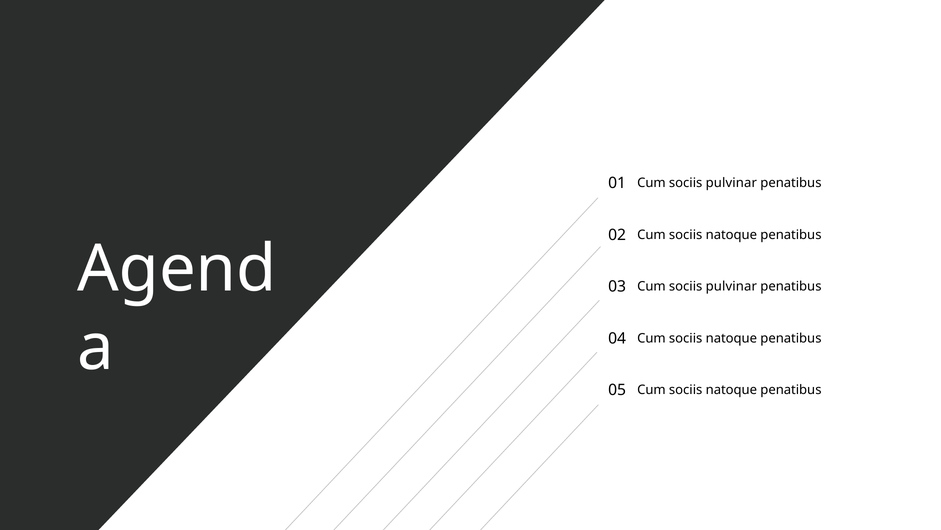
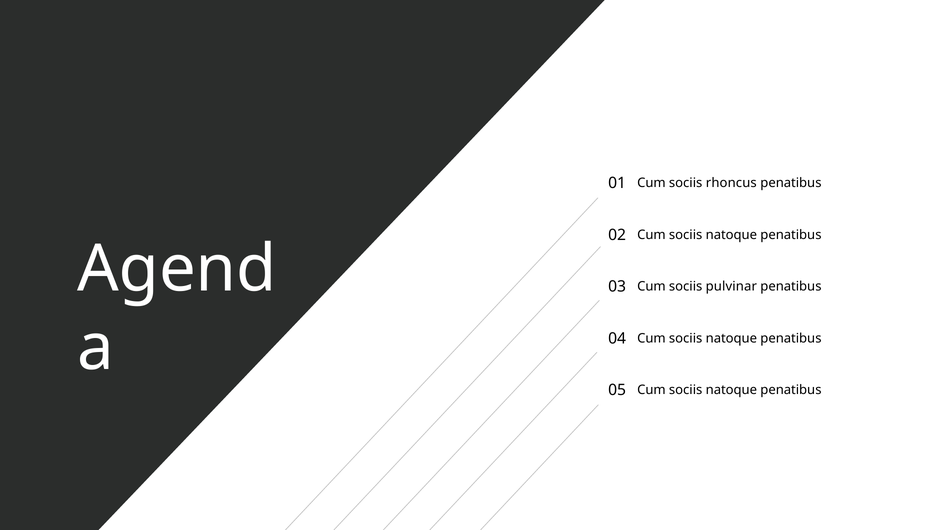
pulvinar at (731, 183): pulvinar -> rhoncus
